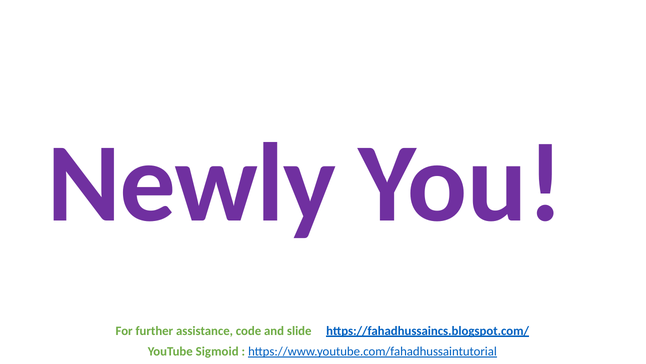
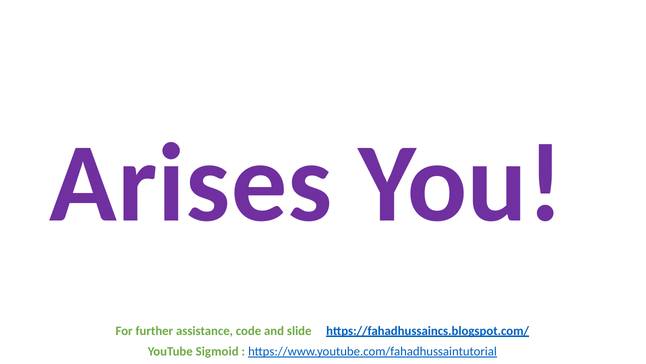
Newly: Newly -> Arises
